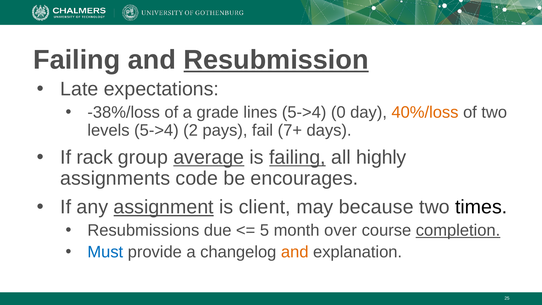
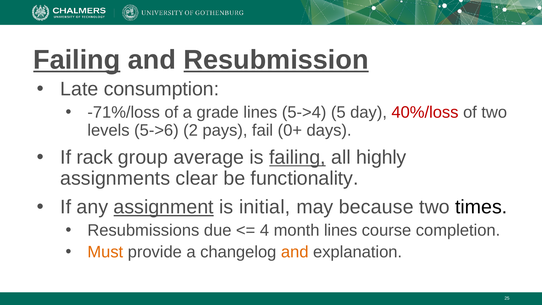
Failing at (77, 60) underline: none -> present
expectations: expectations -> consumption
-38%/loss: -38%/loss -> -71%/loss
0: 0 -> 5
40%/loss colour: orange -> red
levels 5->4: 5->4 -> 5->6
7+: 7+ -> 0+
average underline: present -> none
code: code -> clear
encourages: encourages -> functionality
client: client -> initial
5: 5 -> 4
month over: over -> lines
completion underline: present -> none
Must colour: blue -> orange
